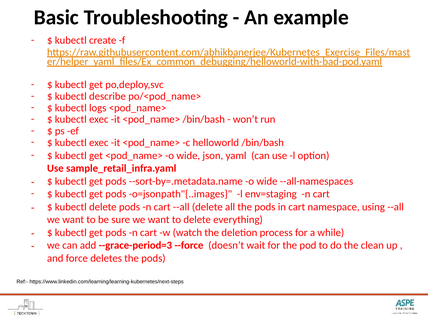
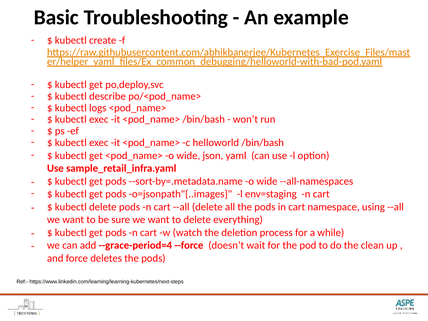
--grace-period=3: --grace-period=3 -> --grace-period=4
